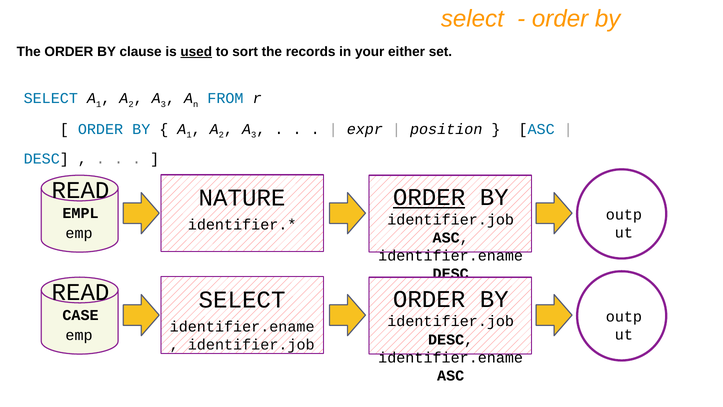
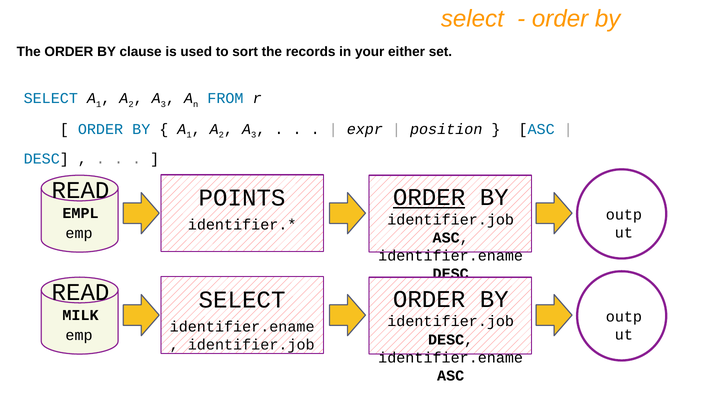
used underline: present -> none
NATURE: NATURE -> POINTS
CASE: CASE -> MILK
